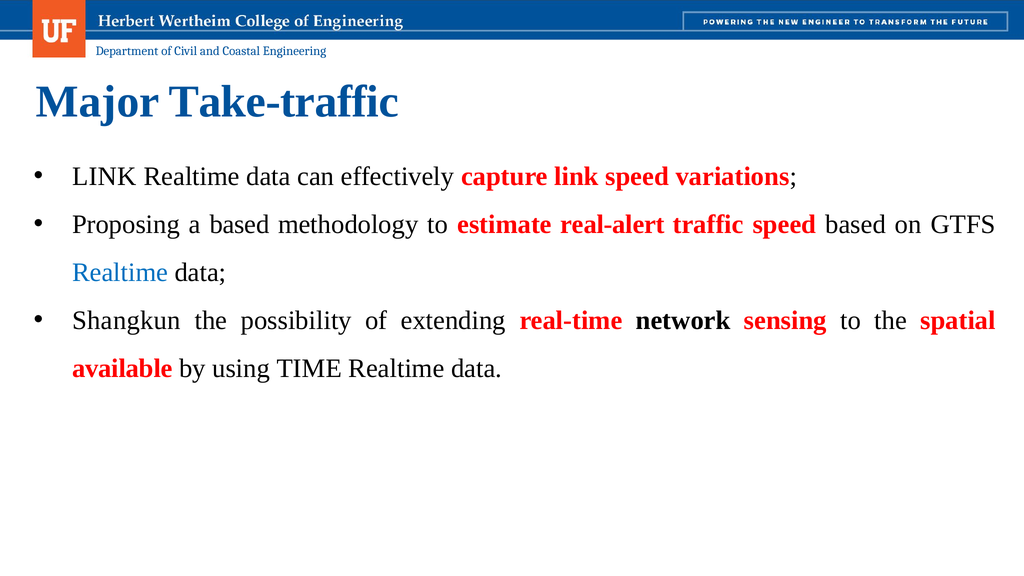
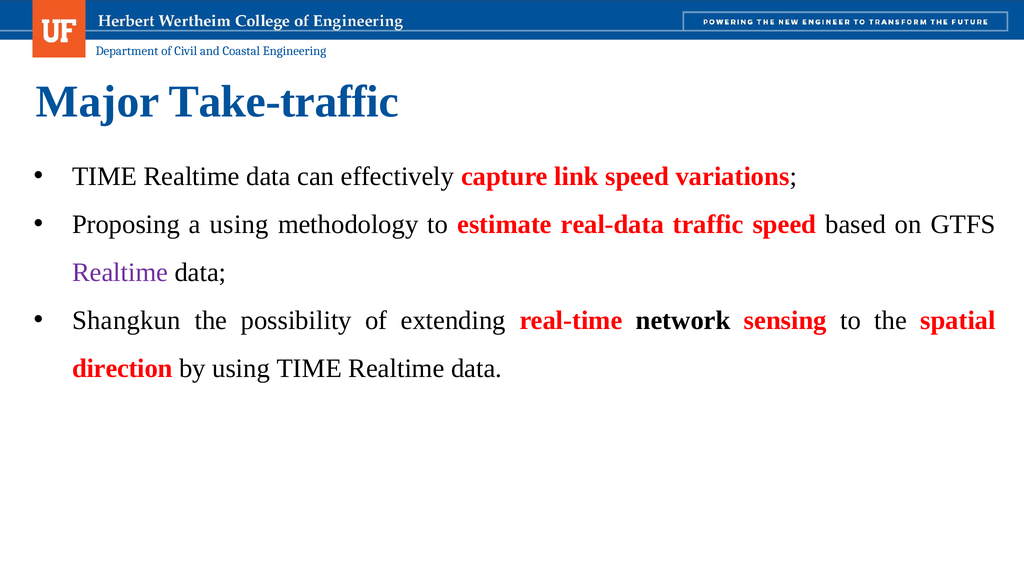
LINK at (104, 176): LINK -> TIME
a based: based -> using
real-alert: real-alert -> real-data
Realtime at (120, 272) colour: blue -> purple
available: available -> direction
